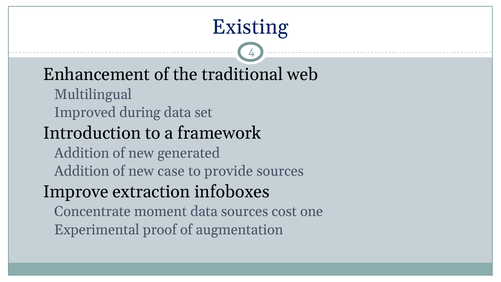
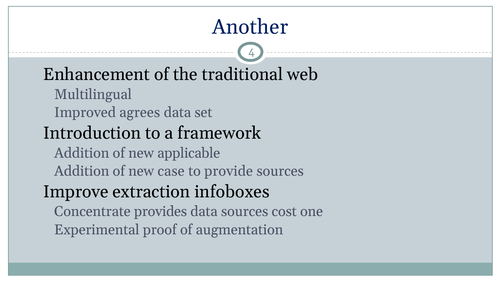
Existing: Existing -> Another
during: during -> agrees
generated: generated -> applicable
moment: moment -> provides
